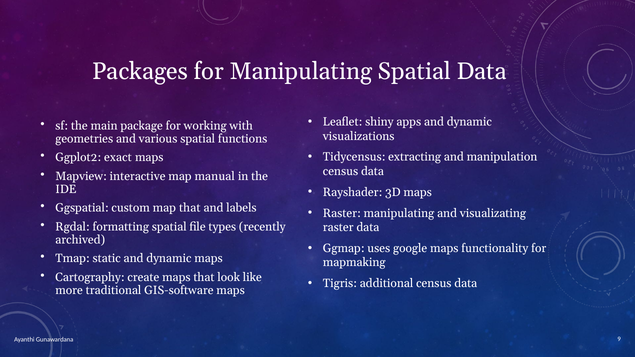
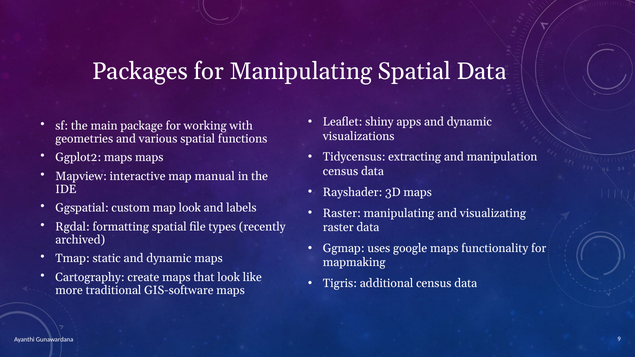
Ggplot2 exact: exact -> maps
map that: that -> look
